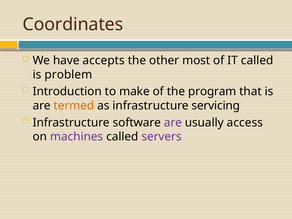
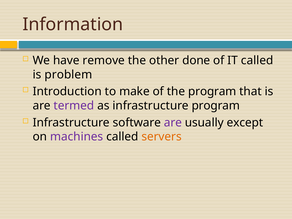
Coordinates: Coordinates -> Information
accepts: accepts -> remove
most: most -> done
termed colour: orange -> purple
infrastructure servicing: servicing -> program
access: access -> except
servers colour: purple -> orange
